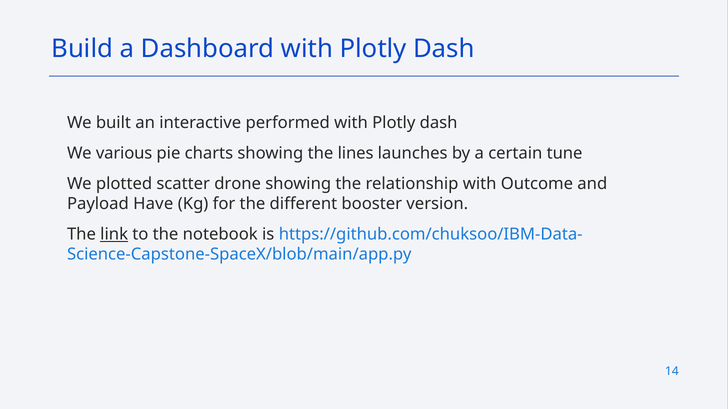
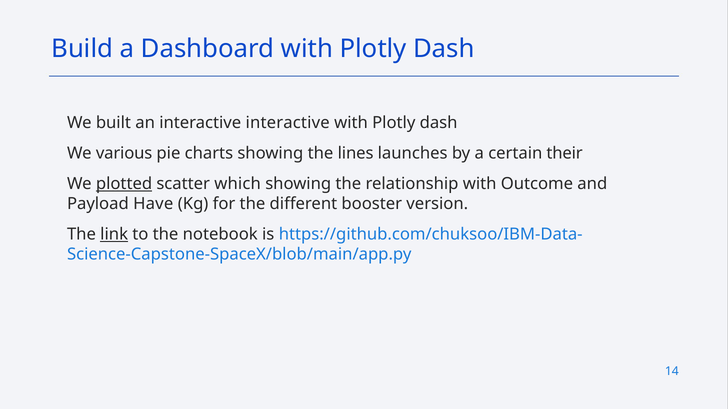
interactive performed: performed -> interactive
tune: tune -> their
plotted underline: none -> present
drone: drone -> which
